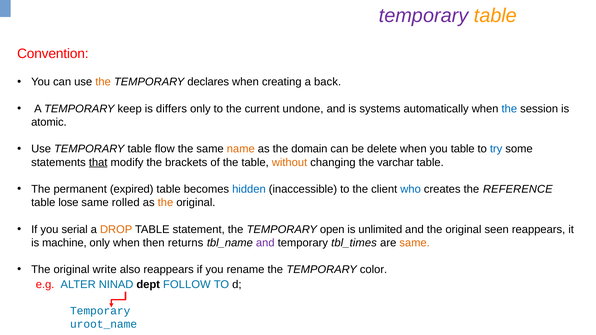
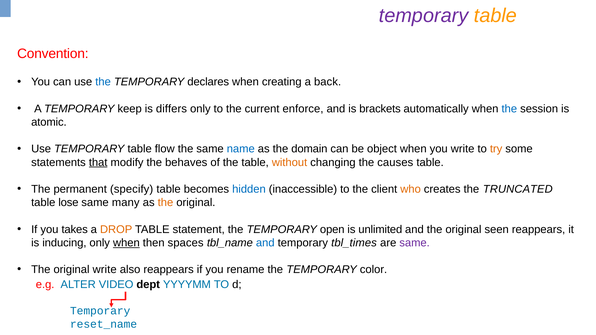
the at (103, 82) colour: orange -> blue
undone: undone -> enforce
systems: systems -> brackets
name colour: orange -> blue
delete: delete -> object
you table: table -> write
try colour: blue -> orange
brackets: brackets -> behaves
varchar: varchar -> causes
expired: expired -> specify
who colour: blue -> orange
REFERENCE: REFERENCE -> TRUNCATED
rolled: rolled -> many
serial: serial -> takes
machine: machine -> inducing
when at (126, 243) underline: none -> present
returns: returns -> spaces
and at (265, 243) colour: purple -> blue
same at (415, 243) colour: orange -> purple
NINAD: NINAD -> VIDEO
FOLLOW: FOLLOW -> YYYYMM
uroot_name: uroot_name -> reset_name
